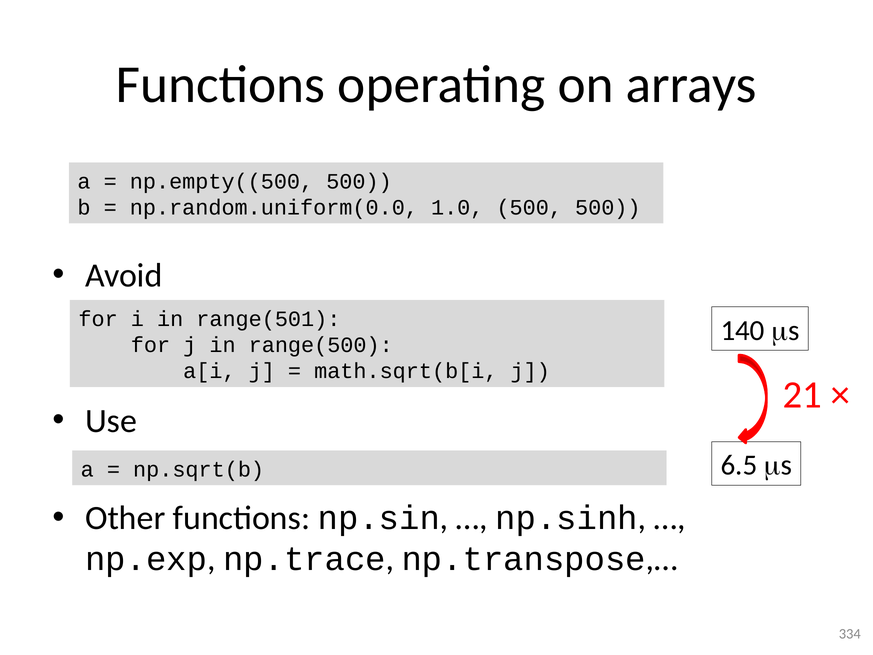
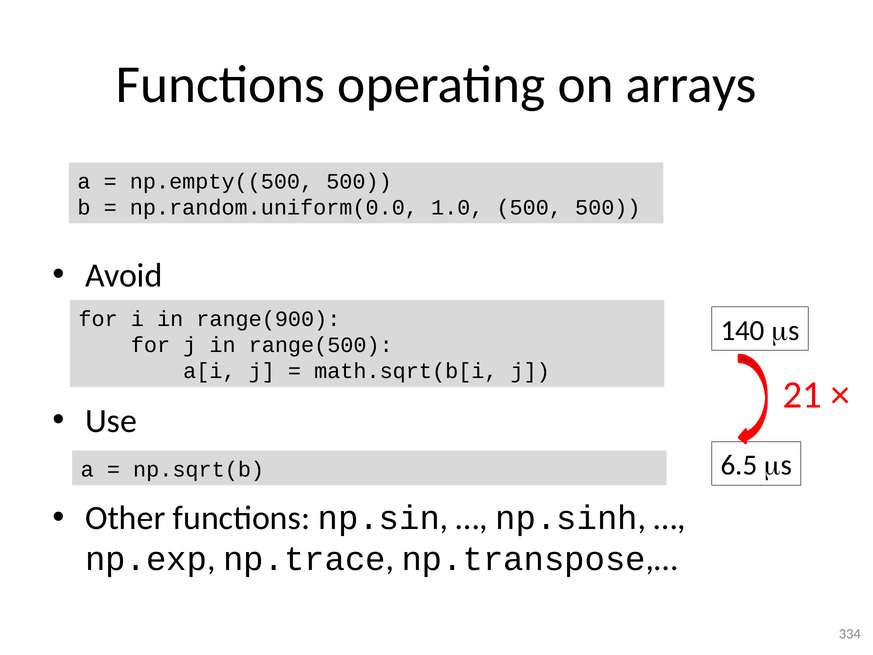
range(501: range(501 -> range(900
